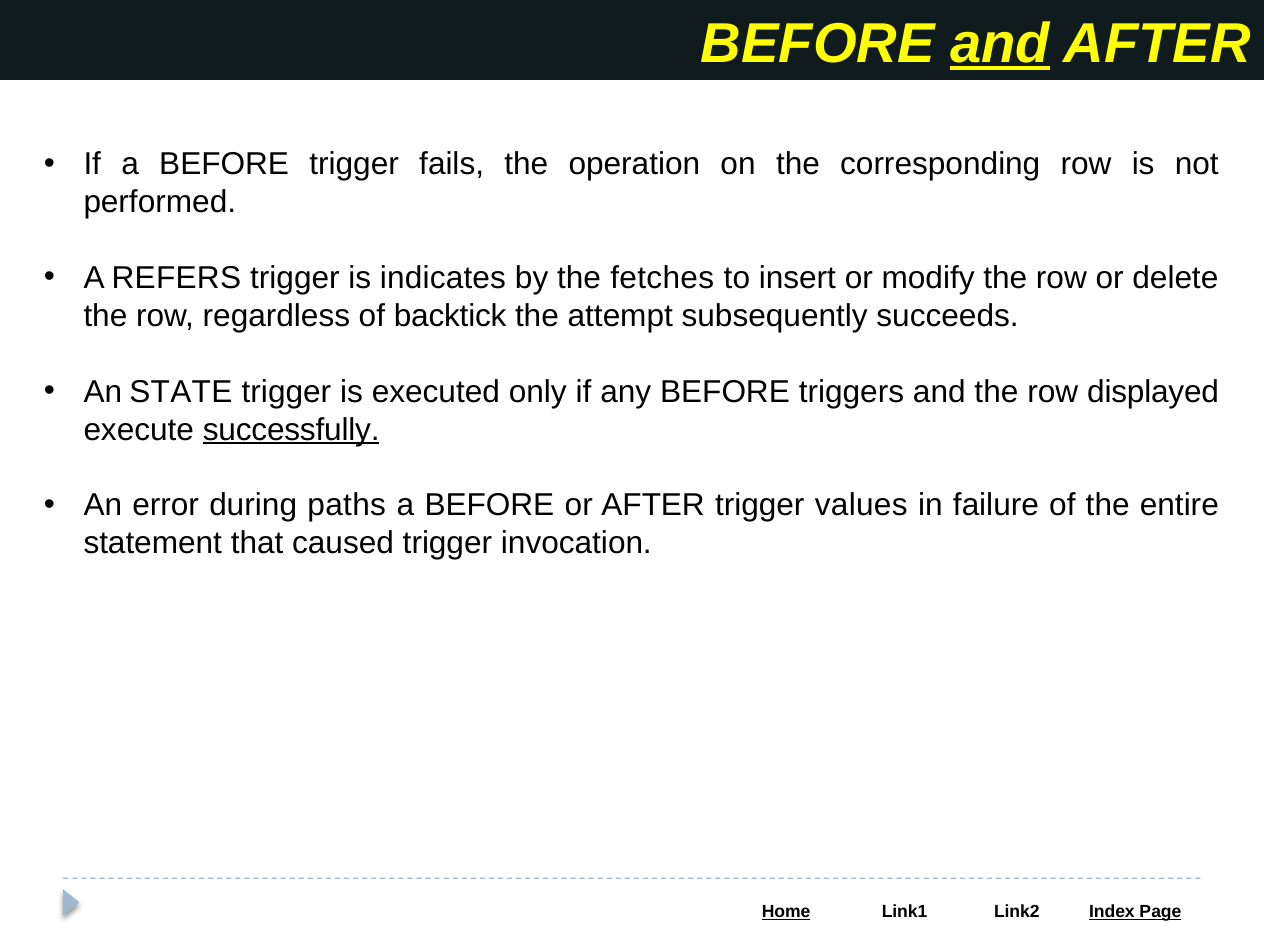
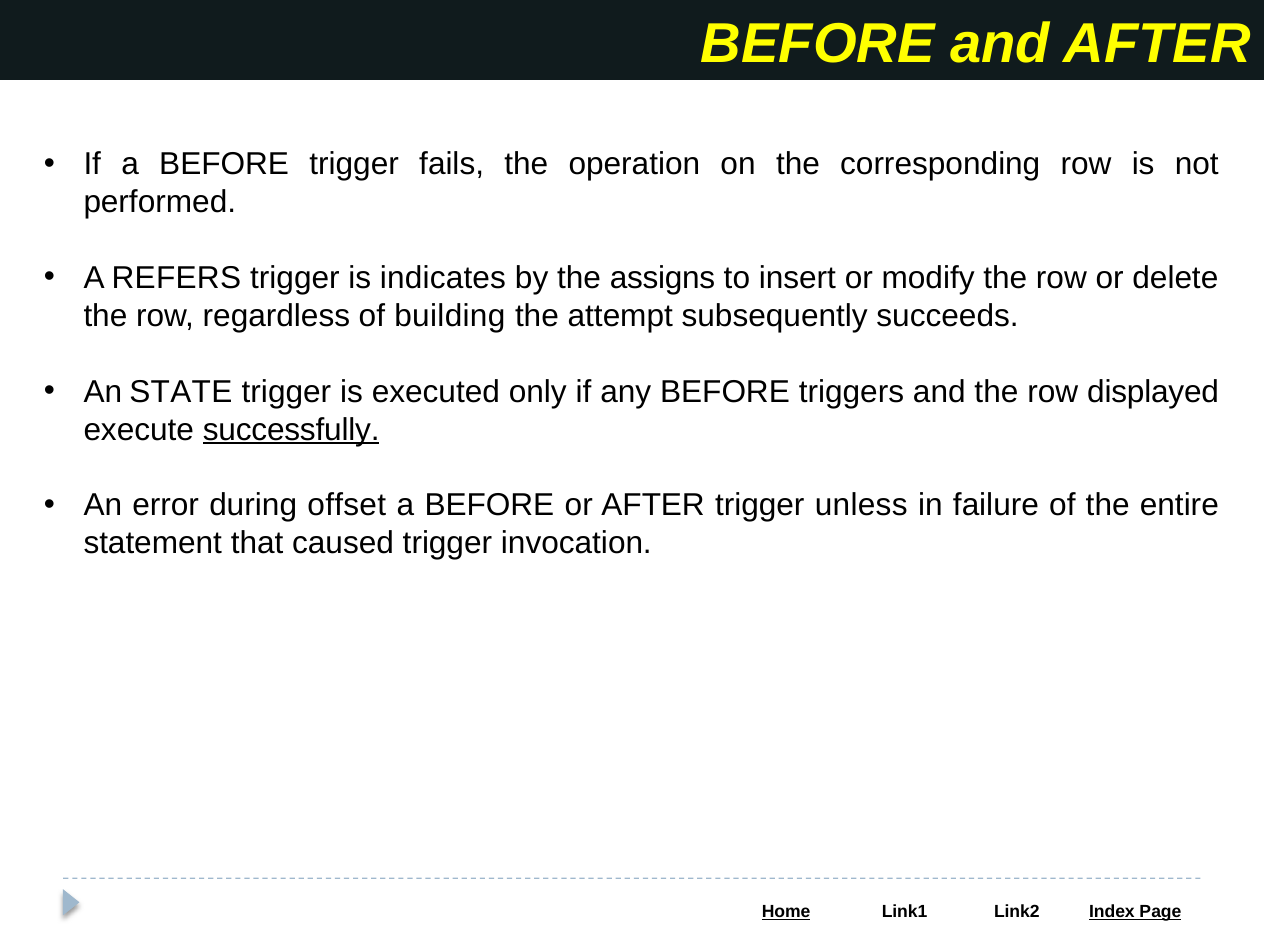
and at (1000, 44) underline: present -> none
fetches: fetches -> assigns
backtick: backtick -> building
paths: paths -> offset
values: values -> unless
